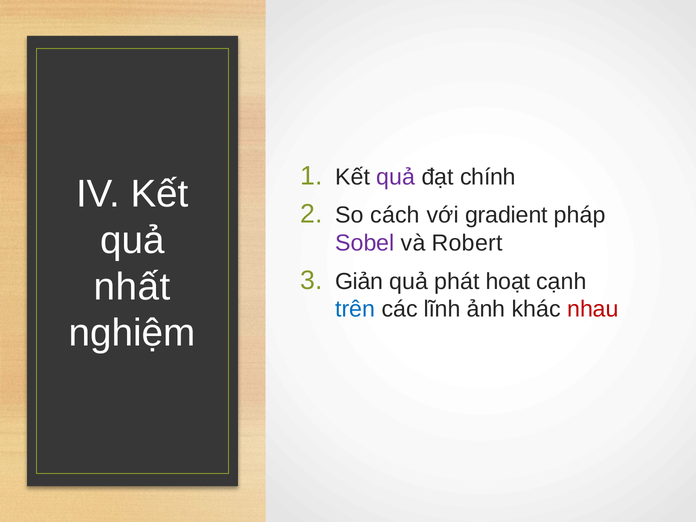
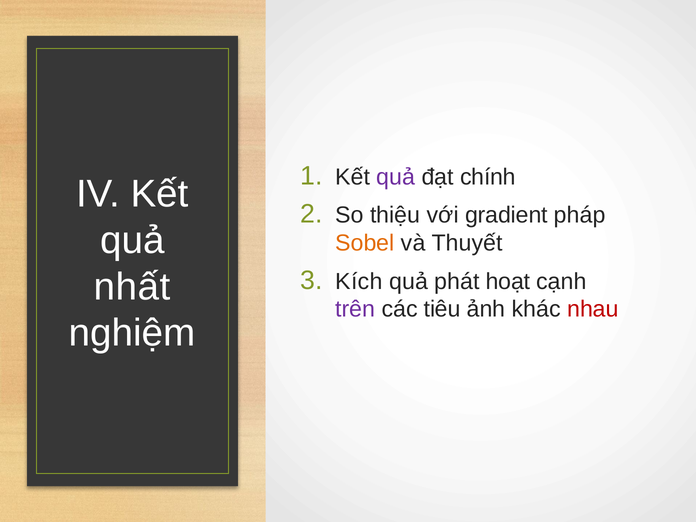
cách: cách -> thiệu
Sobel colour: purple -> orange
Robert: Robert -> Thuyết
Giản: Giản -> Kích
trên colour: blue -> purple
lĩnh: lĩnh -> tiêu
